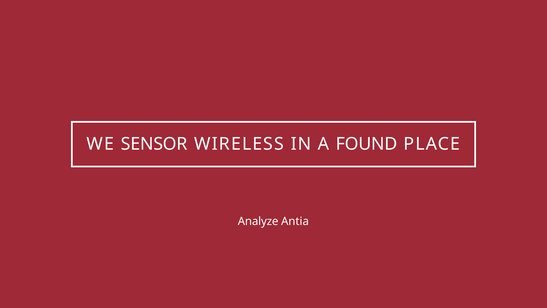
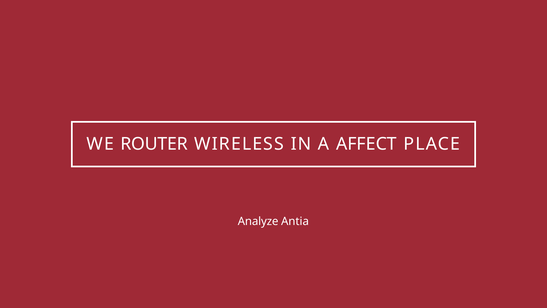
SENSOR: SENSOR -> ROUTER
FOUND: FOUND -> AFFECT
